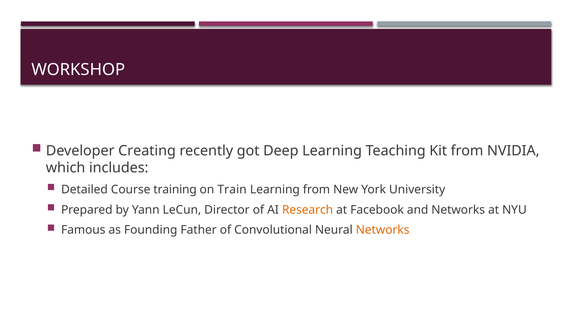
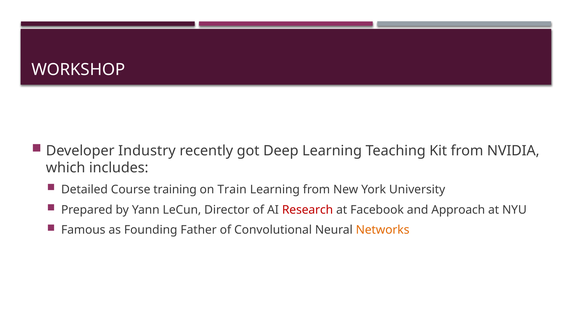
Creating: Creating -> Industry
Research colour: orange -> red
and Networks: Networks -> Approach
